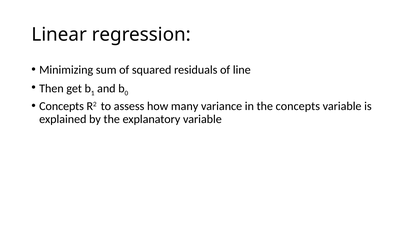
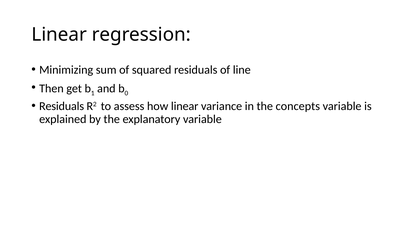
Concepts at (62, 106): Concepts -> Residuals
how many: many -> linear
